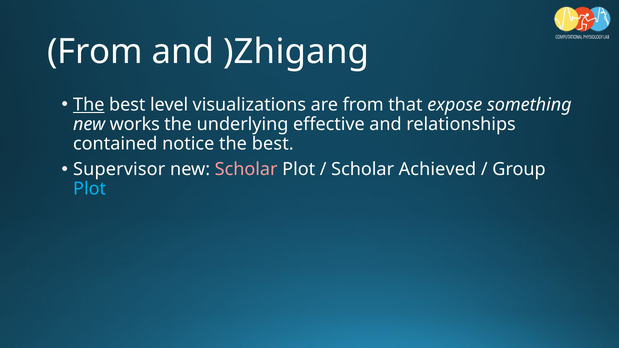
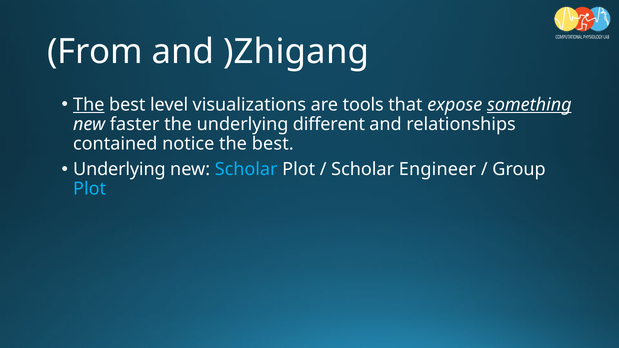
are from: from -> tools
something underline: none -> present
works: works -> faster
effective: effective -> different
Supervisor at (119, 170): Supervisor -> Underlying
Scholar at (246, 170) colour: pink -> light blue
Achieved: Achieved -> Engineer
